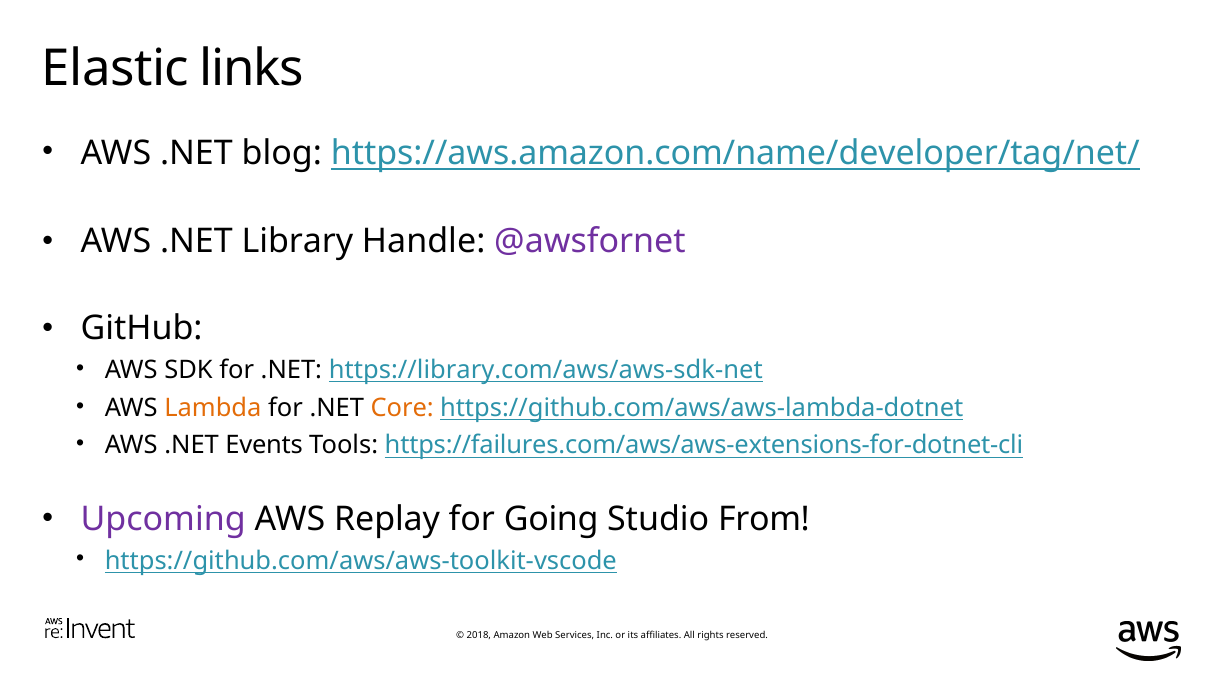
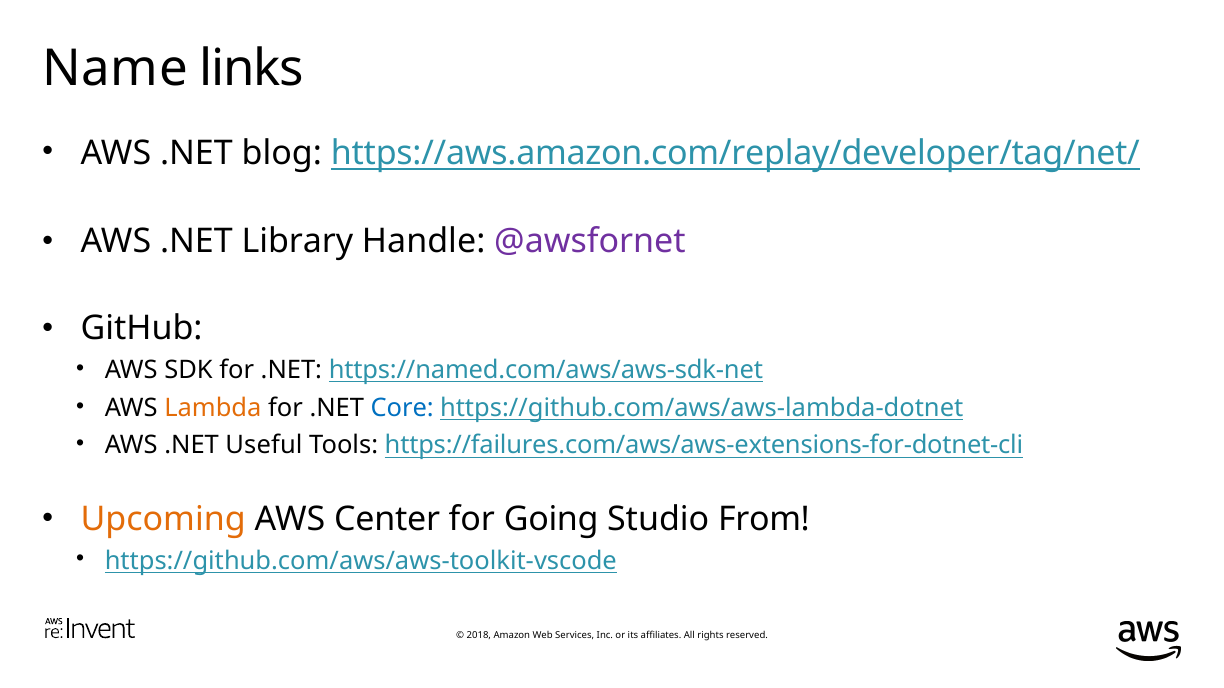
Elastic: Elastic -> Name
https://aws.amazon.com/name/developer/tag/net/: https://aws.amazon.com/name/developer/tag/net/ -> https://aws.amazon.com/replay/developer/tag/net/
https://library.com/aws/aws-sdk-net: https://library.com/aws/aws-sdk-net -> https://named.com/aws/aws-sdk-net
Core colour: orange -> blue
Events: Events -> Useful
Upcoming colour: purple -> orange
Replay: Replay -> Center
